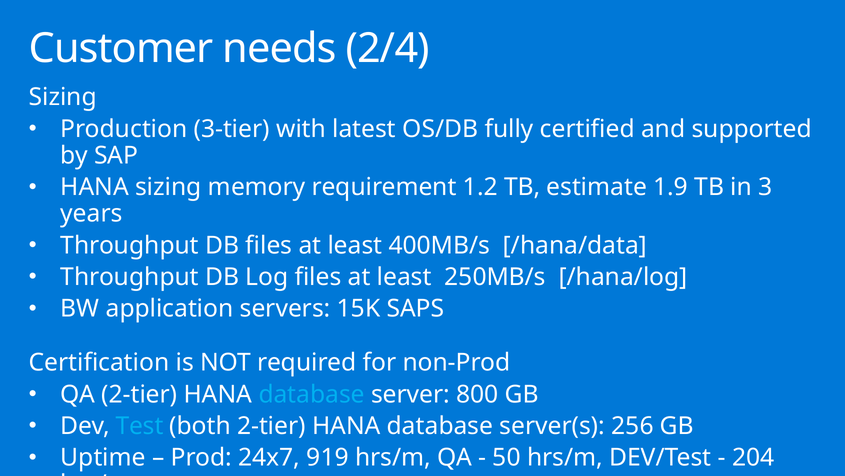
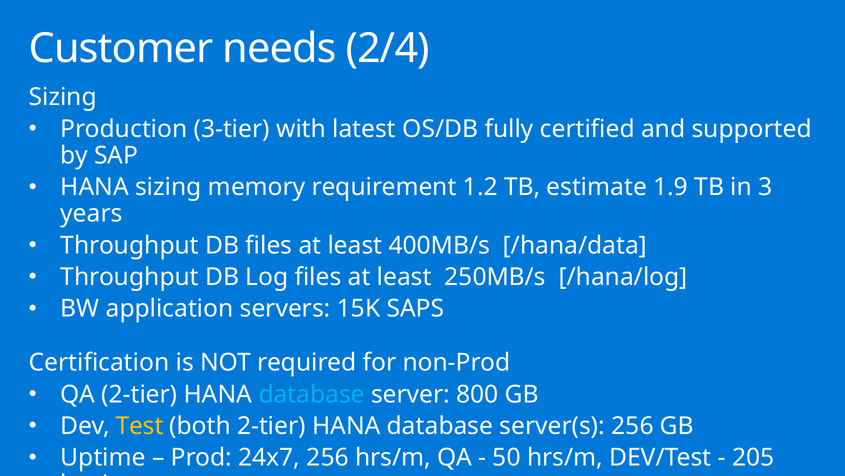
Test colour: light blue -> yellow
24x7 919: 919 -> 256
204: 204 -> 205
